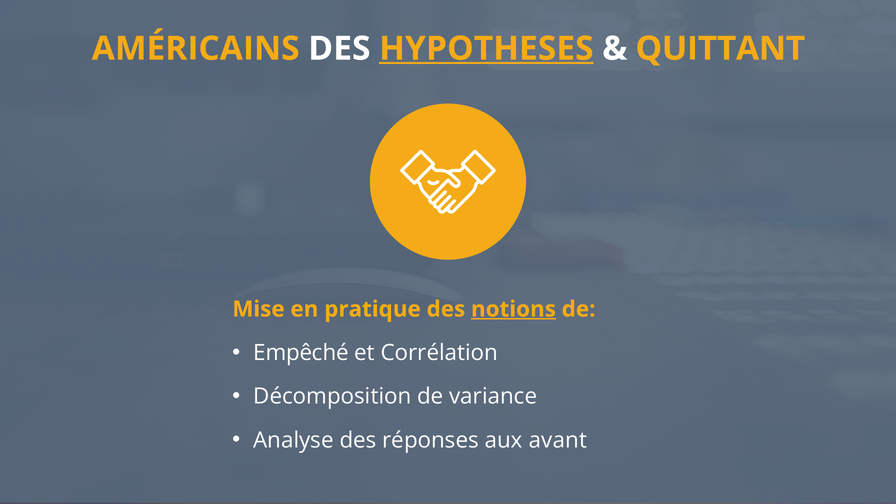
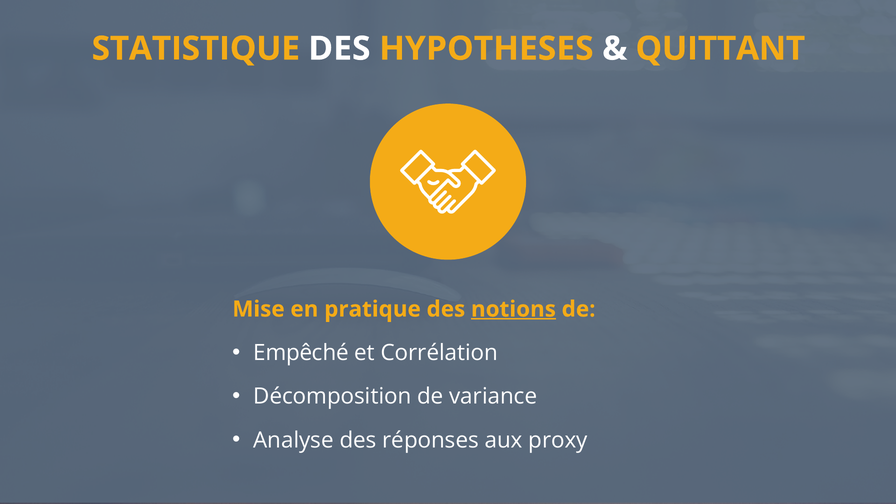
AMÉRICAINS: AMÉRICAINS -> STATISTIQUE
HYPOTHESES underline: present -> none
avant: avant -> proxy
